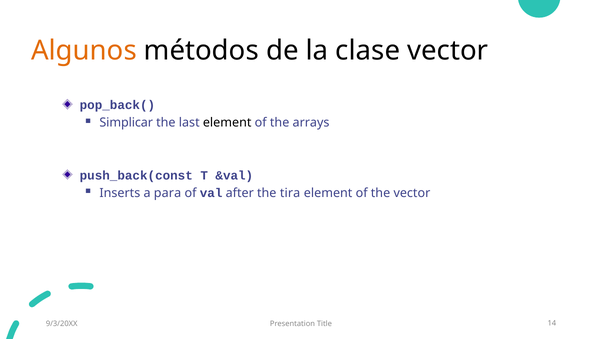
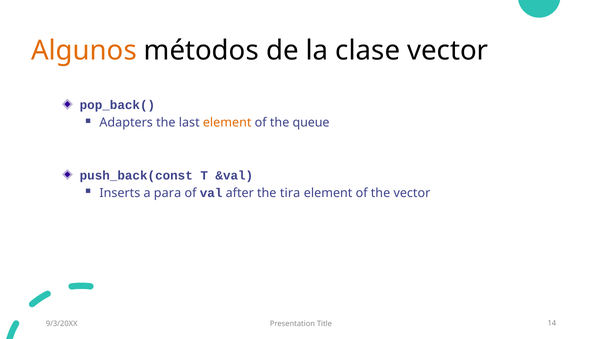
Simplicar: Simplicar -> Adapters
element at (227, 123) colour: black -> orange
arrays: arrays -> queue
